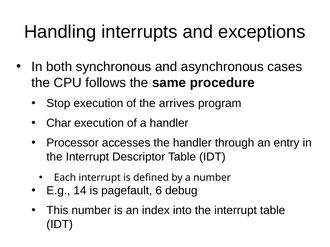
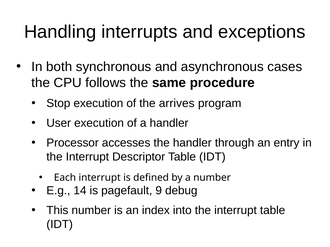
Char: Char -> User
6: 6 -> 9
